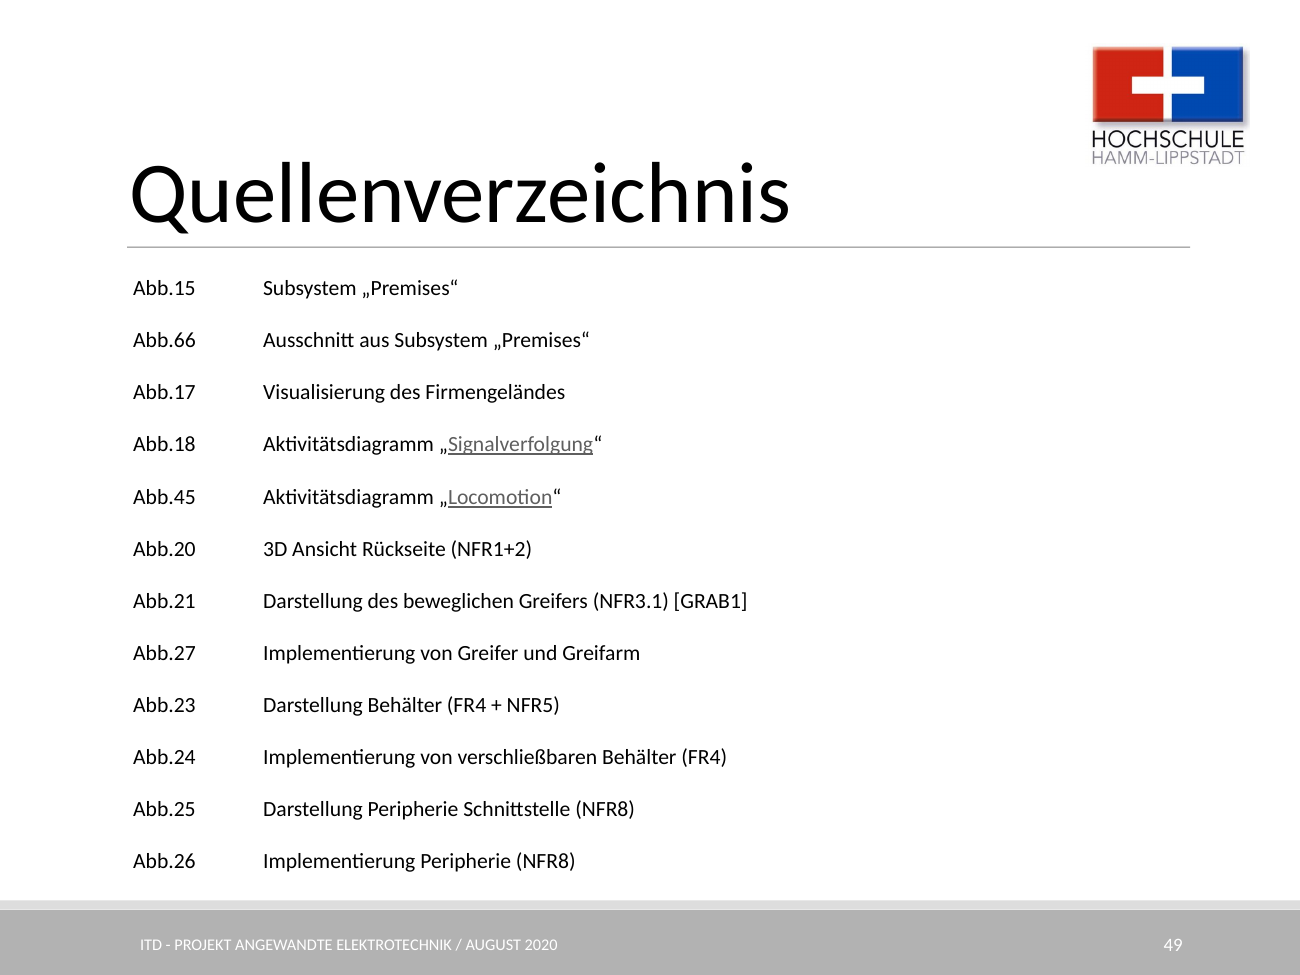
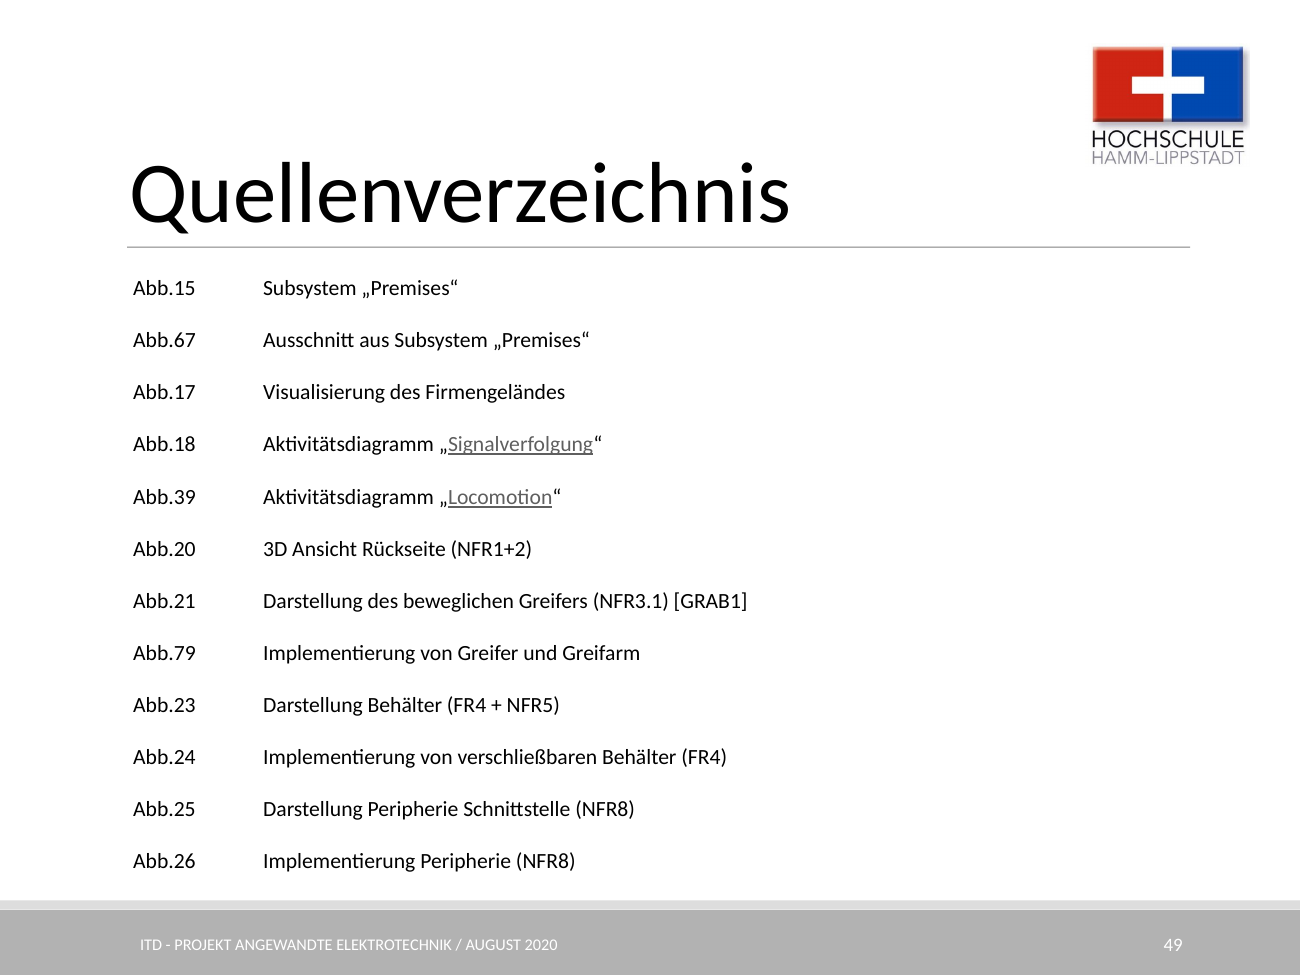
Abb.66: Abb.66 -> Abb.67
Abb.45: Abb.45 -> Abb.39
Abb.27: Abb.27 -> Abb.79
